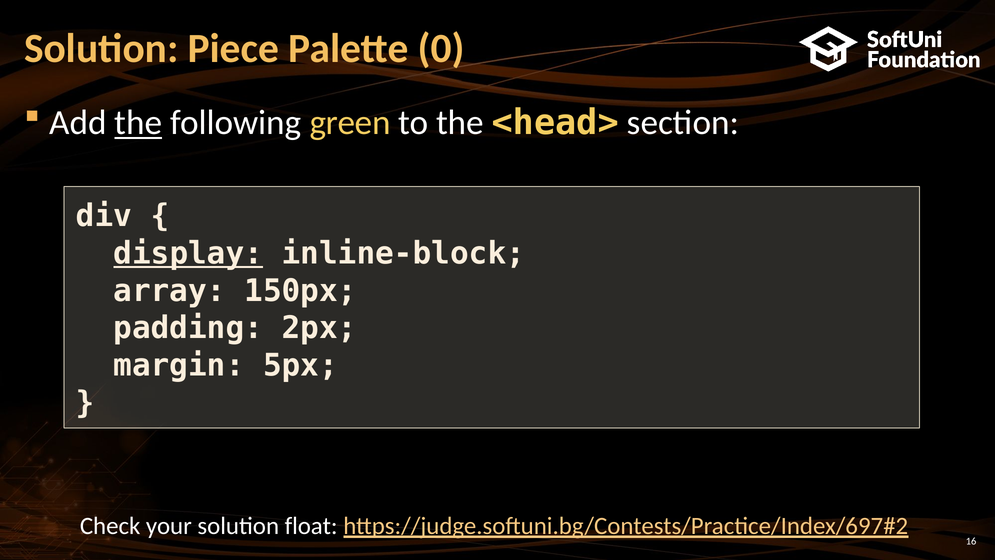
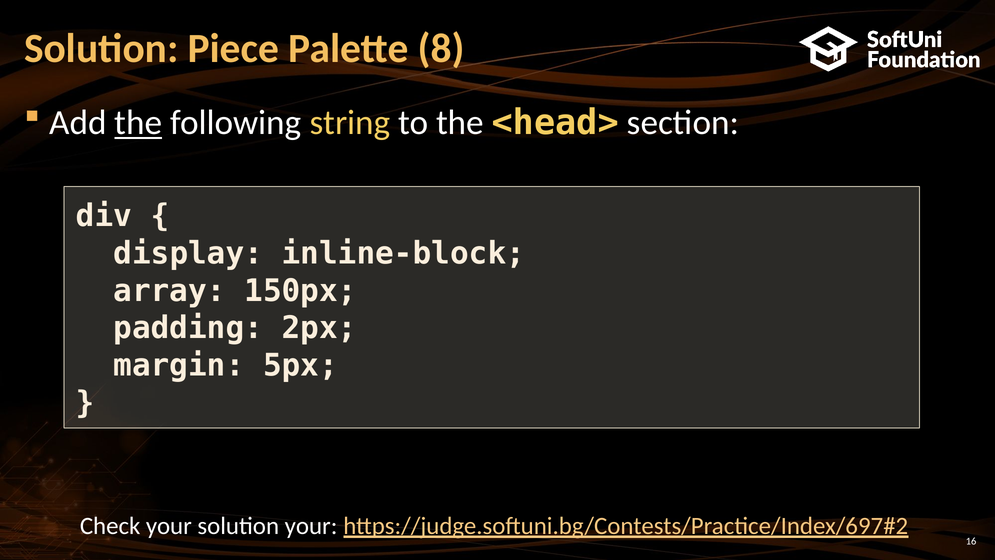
0: 0 -> 8
green: green -> string
display underline: present -> none
solution float: float -> your
